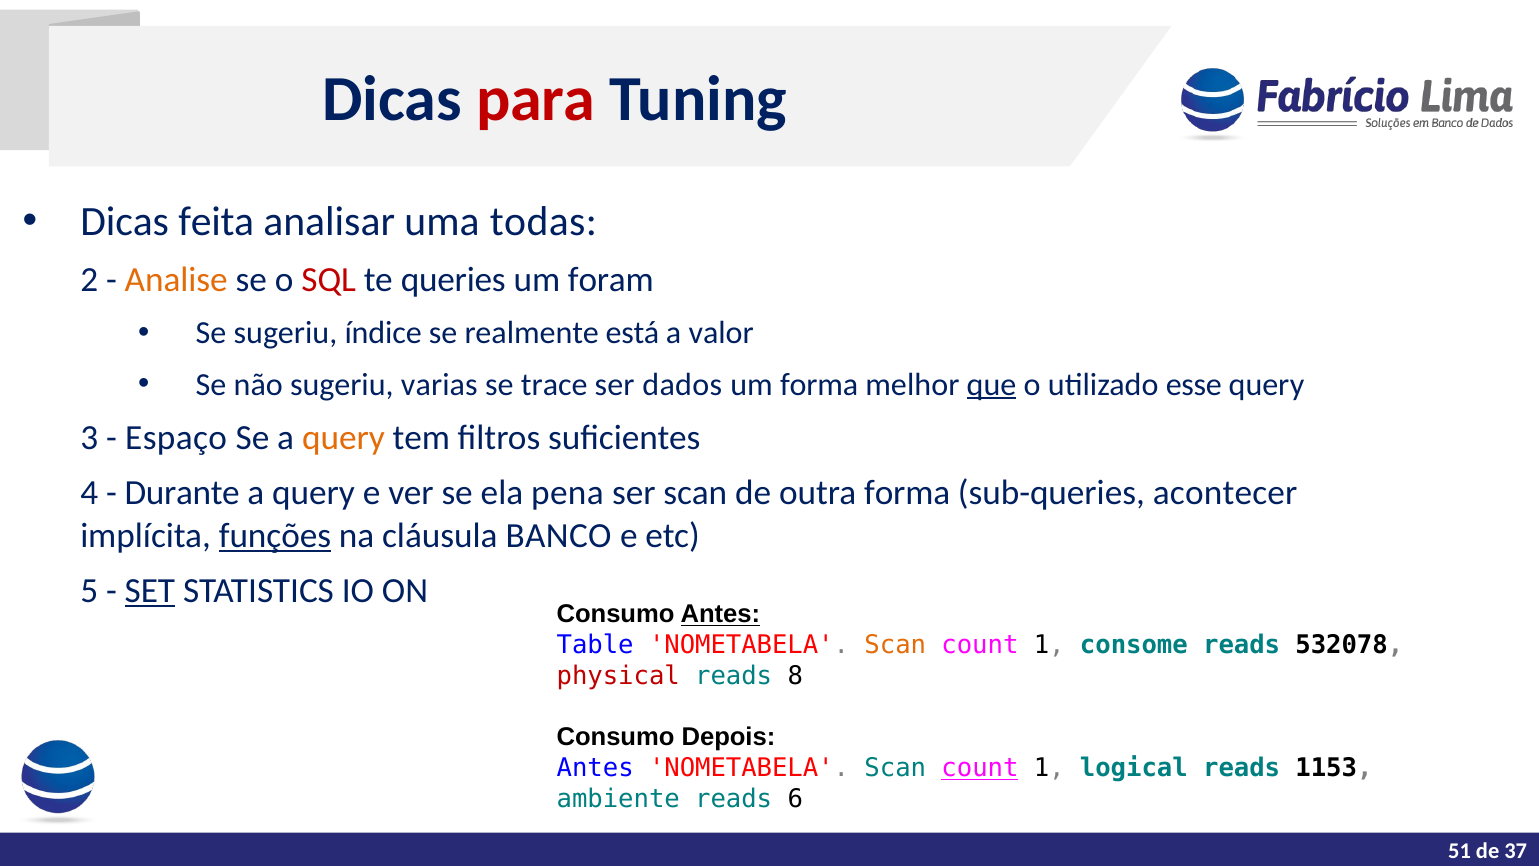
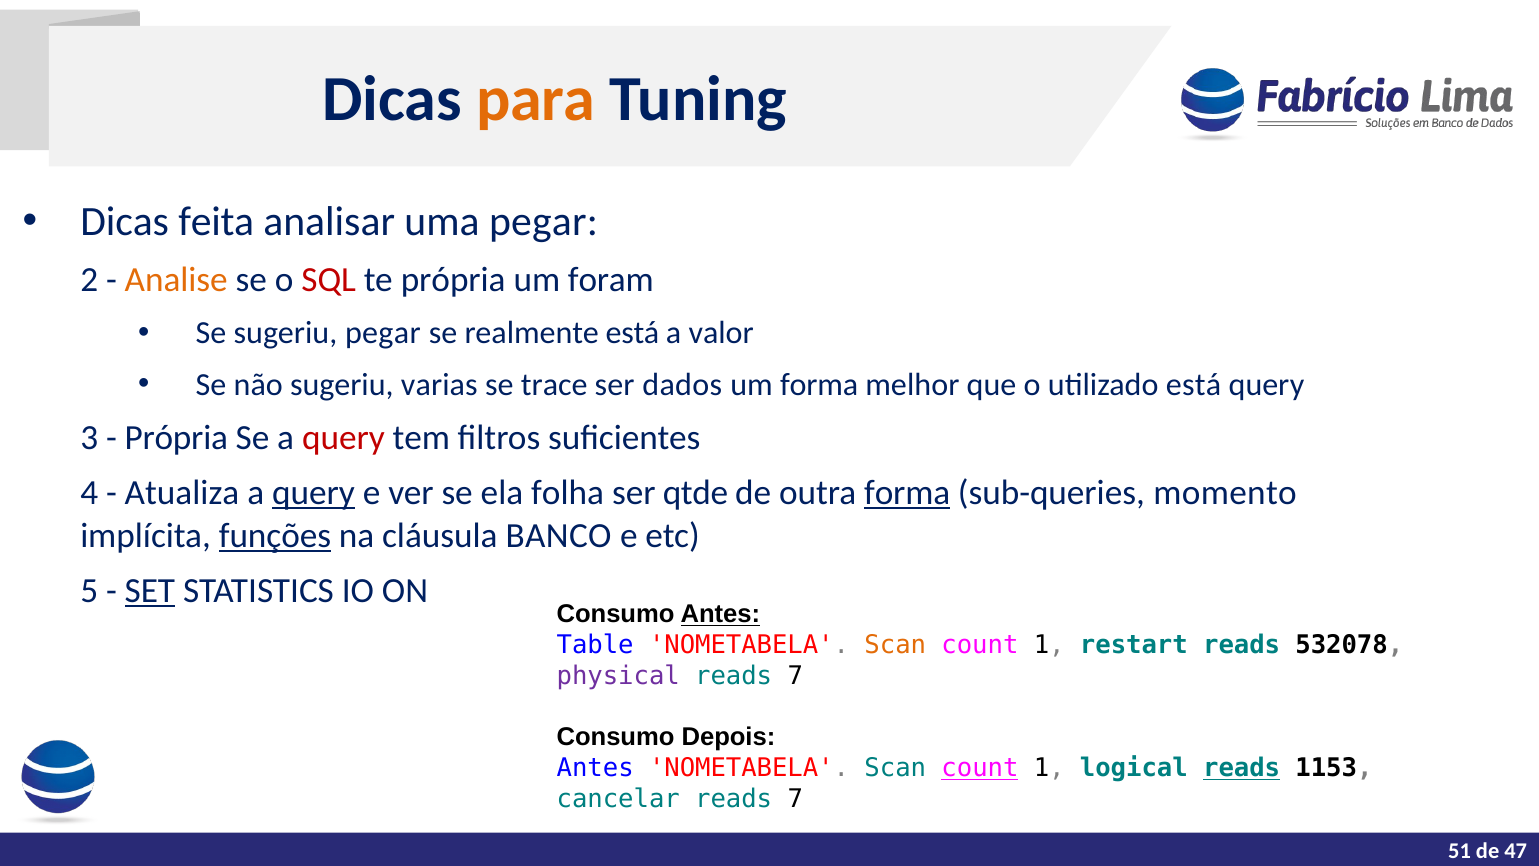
para colour: red -> orange
uma todas: todas -> pegar
te queries: queries -> própria
sugeriu índice: índice -> pegar
que underline: present -> none
utilizado esse: esse -> está
Espaço at (176, 438): Espaço -> Própria
query at (343, 438) colour: orange -> red
Durante: Durante -> Atualiza
query at (313, 493) underline: none -> present
pena: pena -> folha
ser scan: scan -> qtde
forma at (907, 493) underline: none -> present
acontecer: acontecer -> momento
consome: consome -> restart
physical colour: red -> purple
8 at (795, 676): 8 -> 7
reads at (1242, 768) underline: none -> present
ambiente: ambiente -> cancelar
6 at (795, 799): 6 -> 7
37: 37 -> 47
